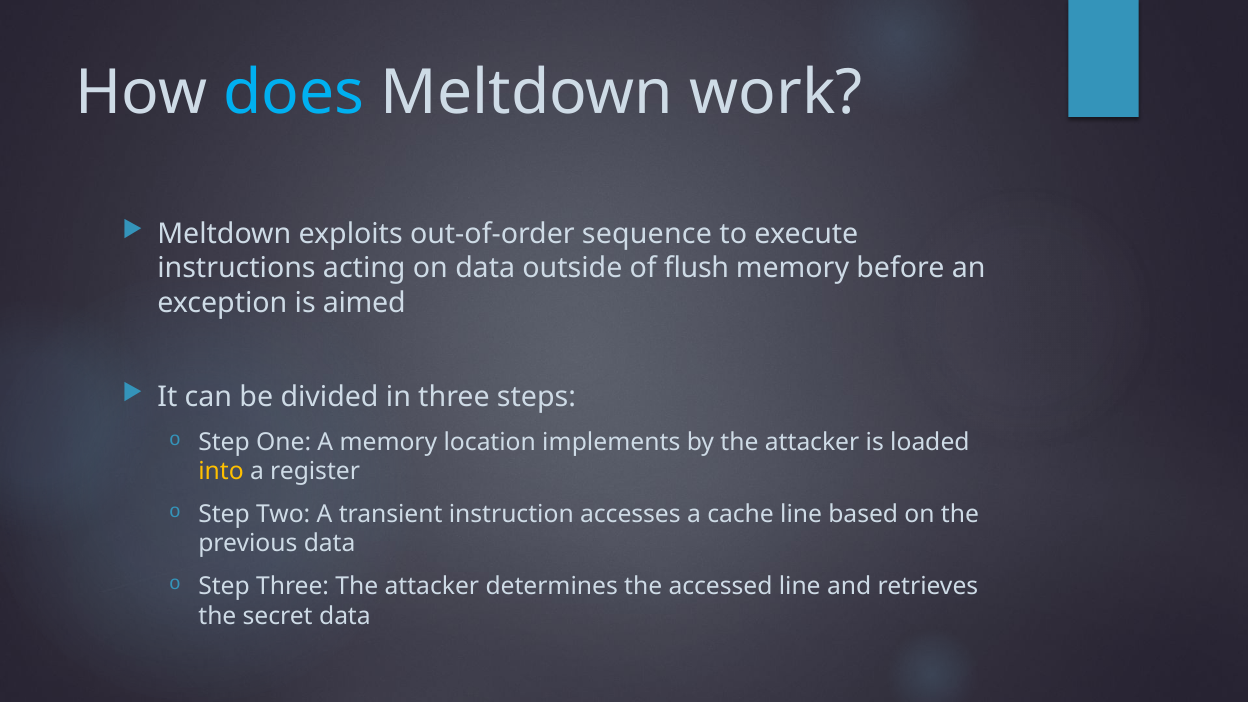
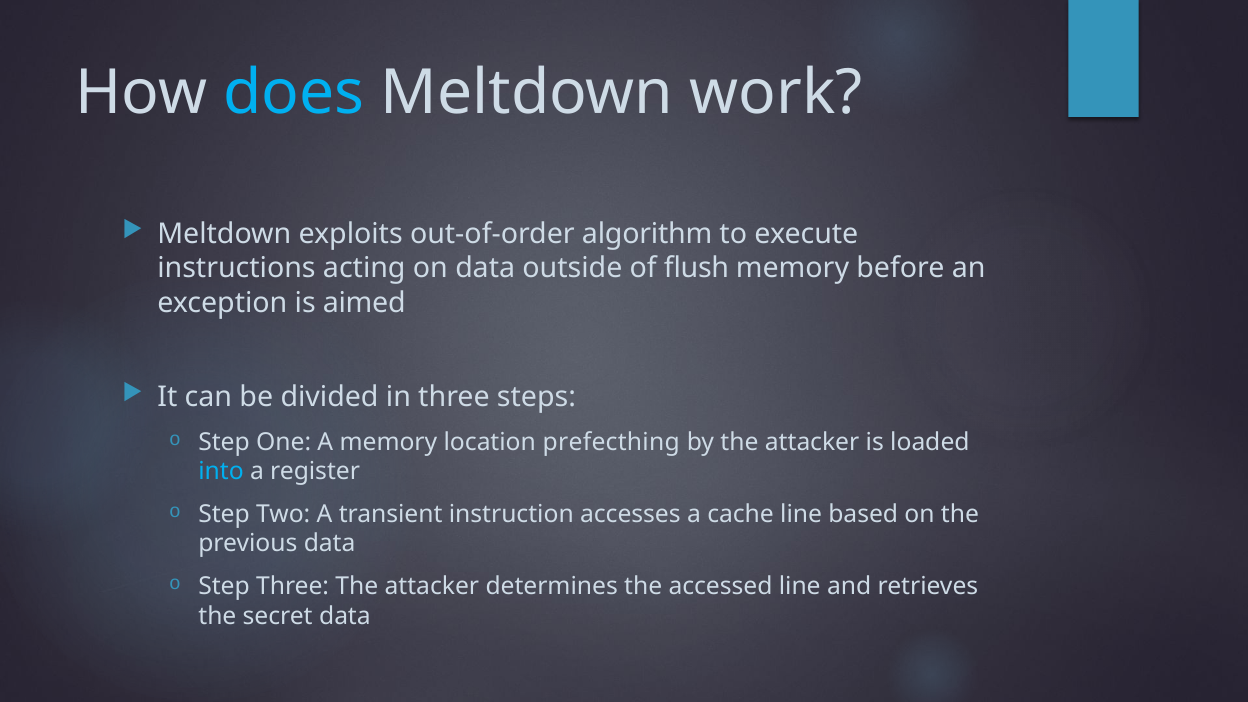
sequence: sequence -> algorithm
implements: implements -> prefecthing
into colour: yellow -> light blue
